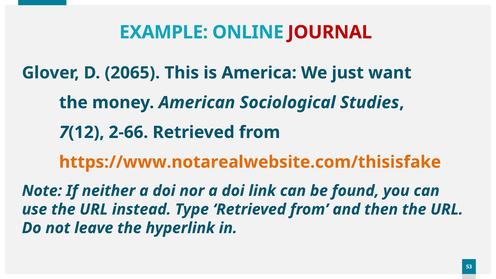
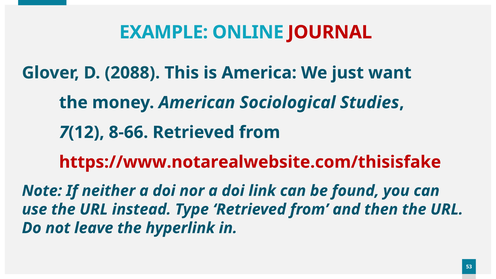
2065: 2065 -> 2088
2-66: 2-66 -> 8-66
https://www.notarealwebsite.com/thisisfake colour: orange -> red
